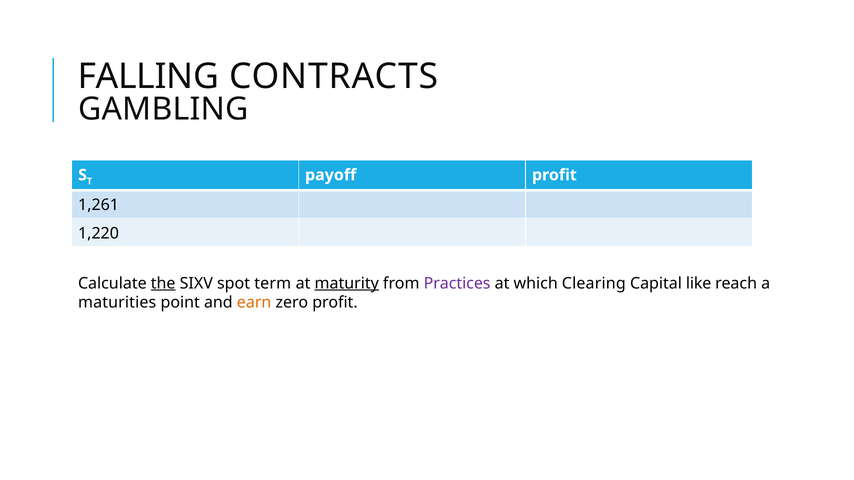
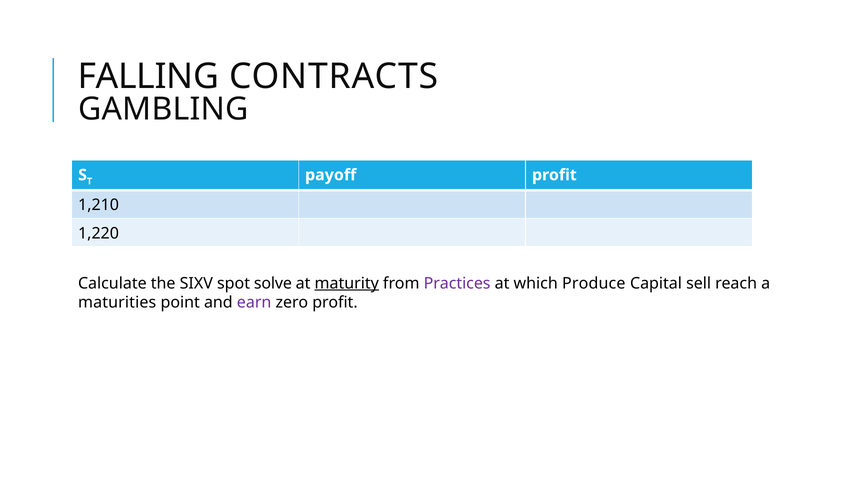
1,261: 1,261 -> 1,210
the underline: present -> none
term: term -> solve
Clearing: Clearing -> Produce
like: like -> sell
earn colour: orange -> purple
